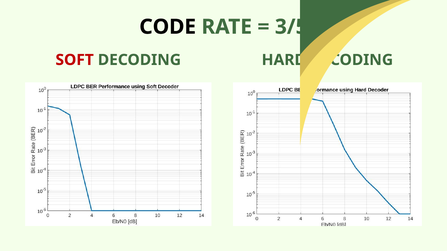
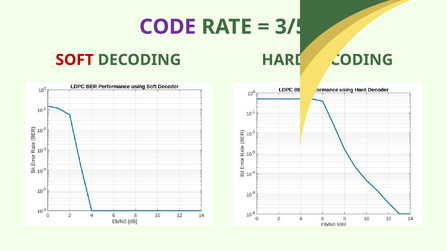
CODE colour: black -> purple
